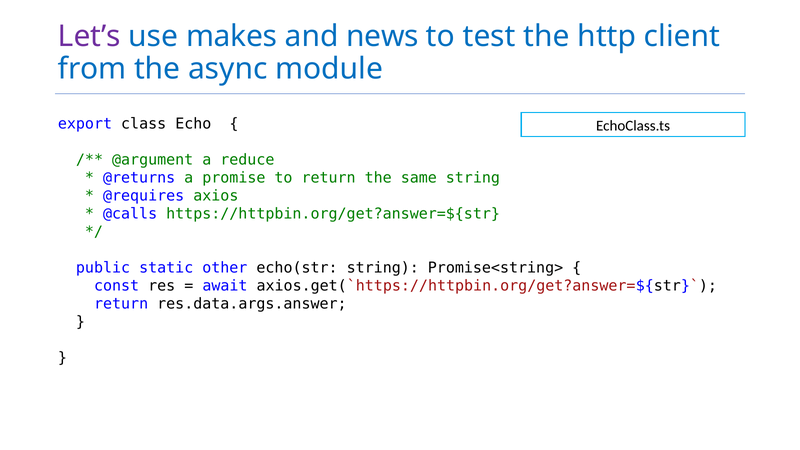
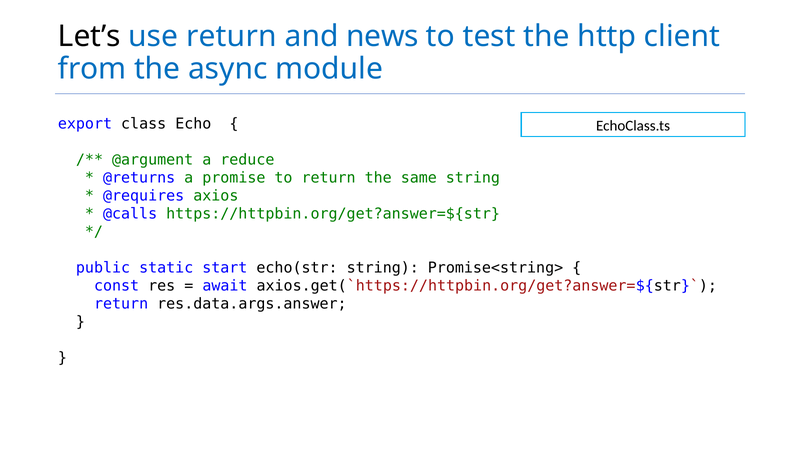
Let’s colour: purple -> black
use makes: makes -> return
other: other -> start
